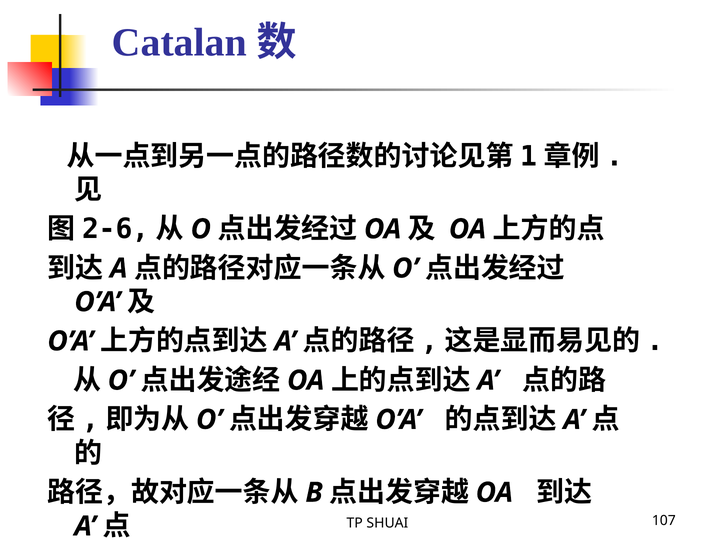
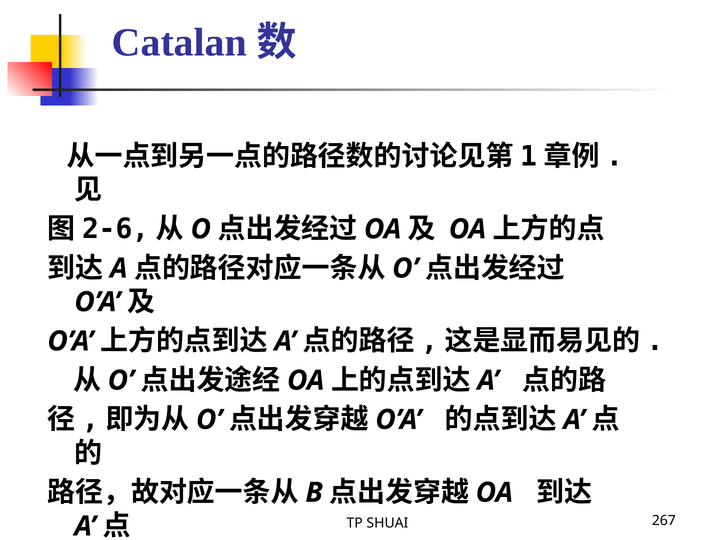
107: 107 -> 267
